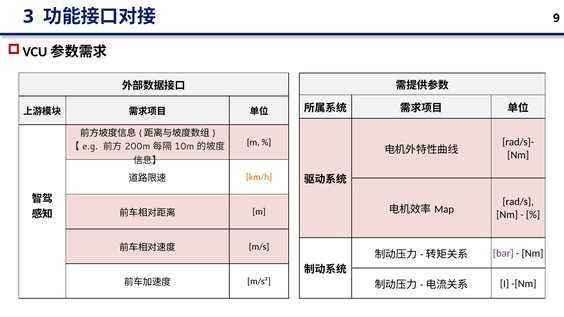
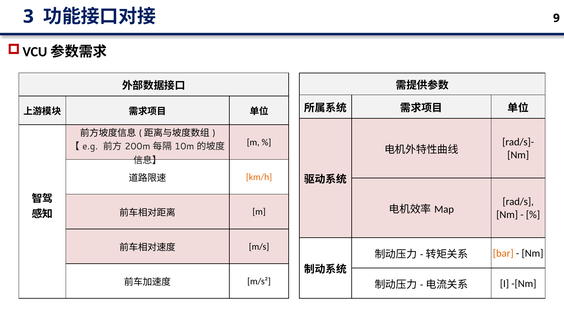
bar colour: purple -> orange
